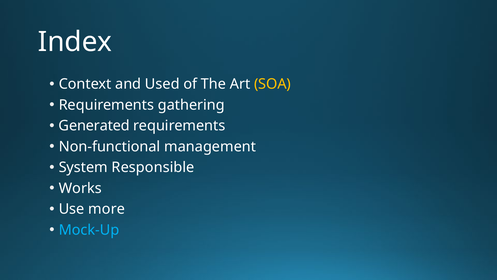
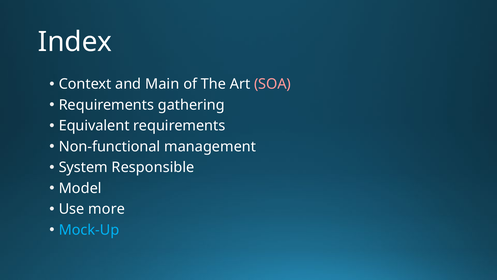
Used: Used -> Main
SOA colour: yellow -> pink
Generated: Generated -> Equivalent
Works: Works -> Model
